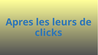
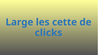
Apres: Apres -> Large
leurs: leurs -> cette
